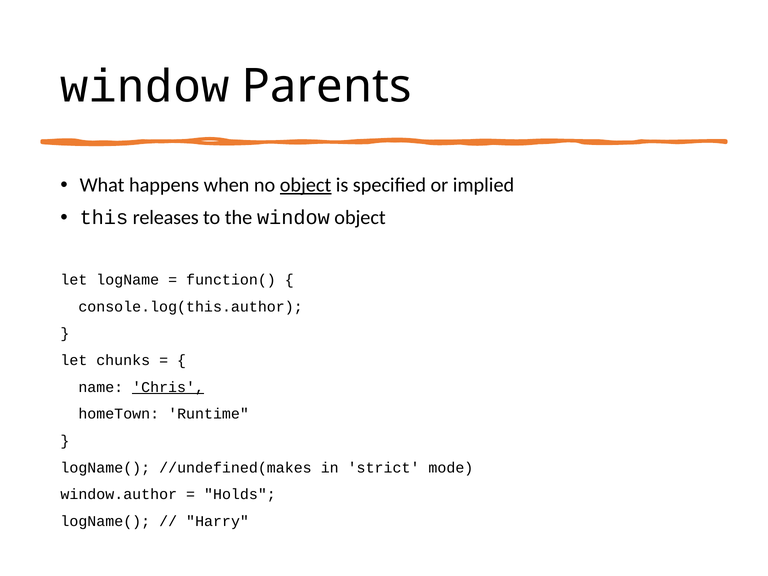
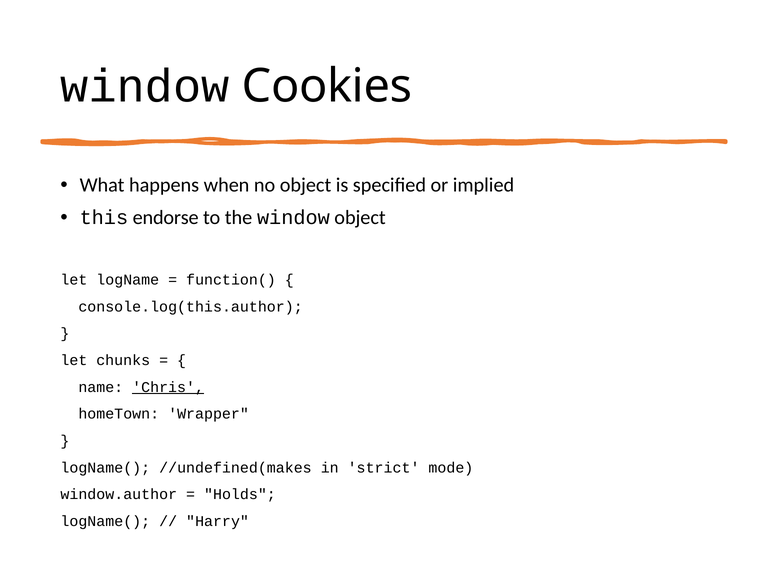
Parents: Parents -> Cookies
object at (306, 185) underline: present -> none
releases: releases -> endorse
Runtime: Runtime -> Wrapper
